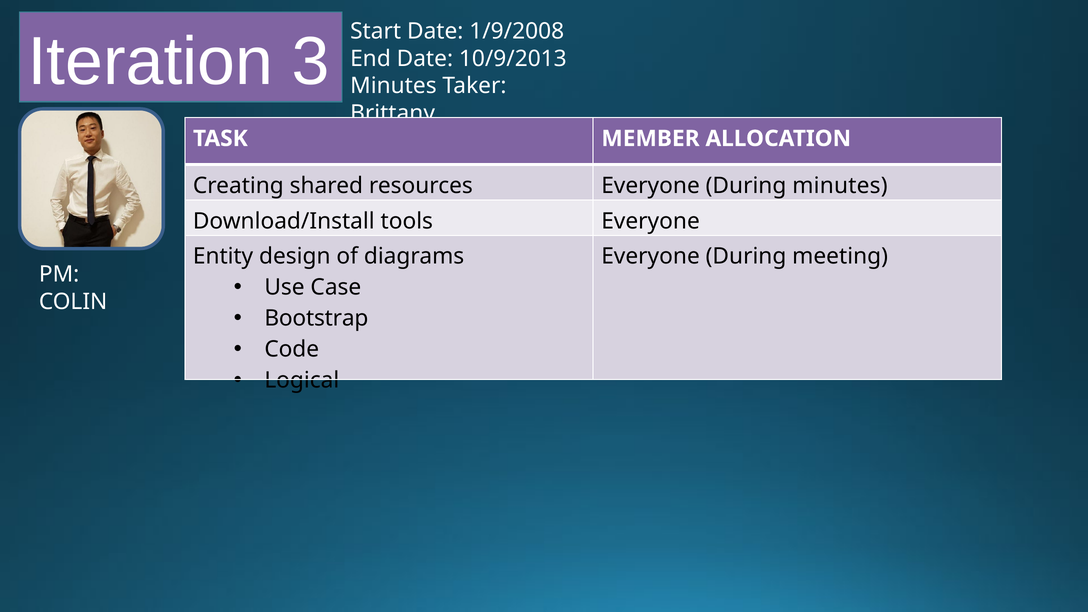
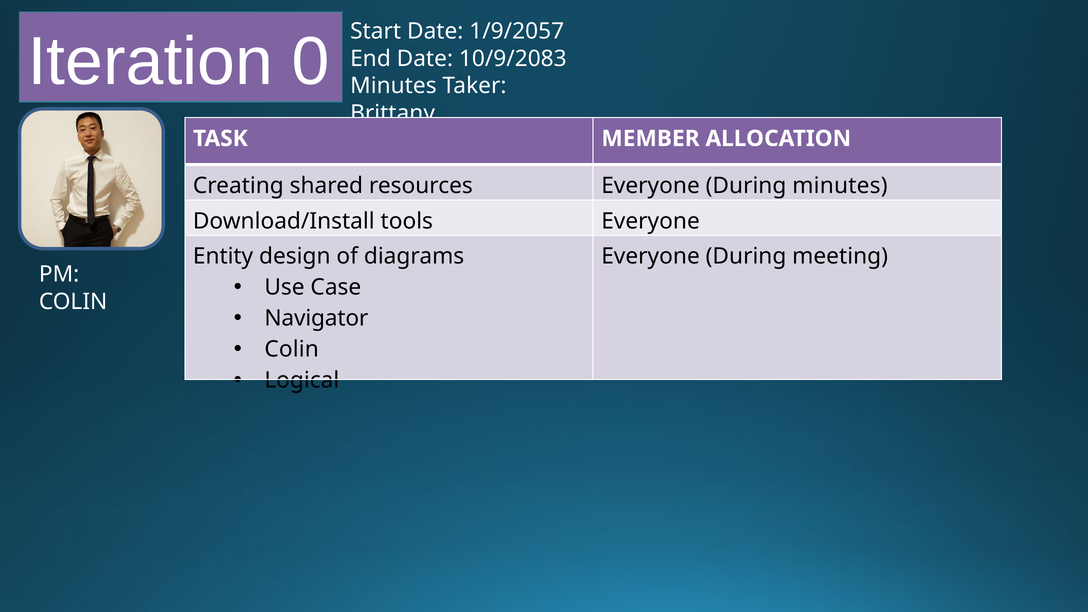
3: 3 -> 0
1/9/2008: 1/9/2008 -> 1/9/2057
10/9/2013: 10/9/2013 -> 10/9/2083
Bootstrap: Bootstrap -> Navigator
Code at (292, 349): Code -> Colin
